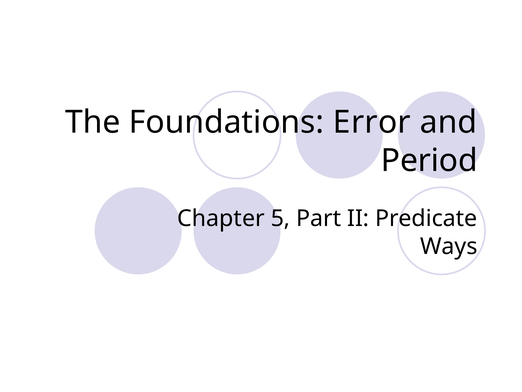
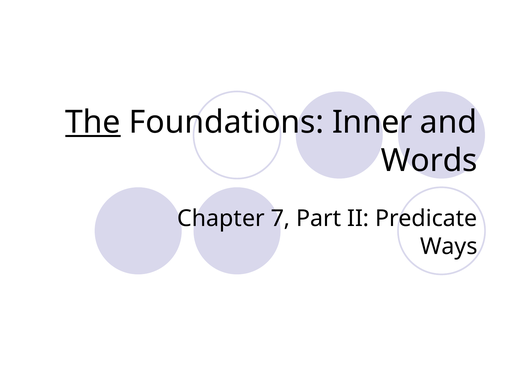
The underline: none -> present
Error: Error -> Inner
Period: Period -> Words
5: 5 -> 7
